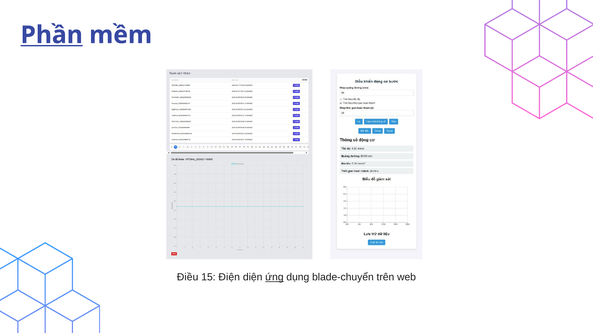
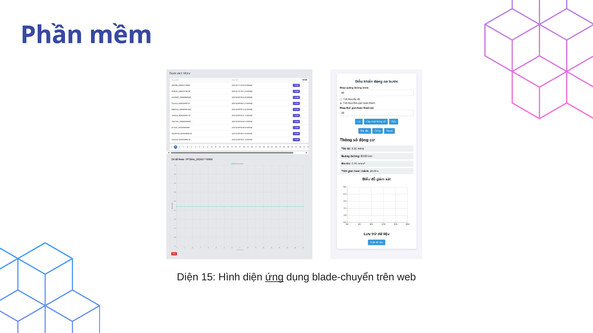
Phần underline: present -> none
Điều at (188, 278): Điều -> Diện
Điện: Điện -> Hình
